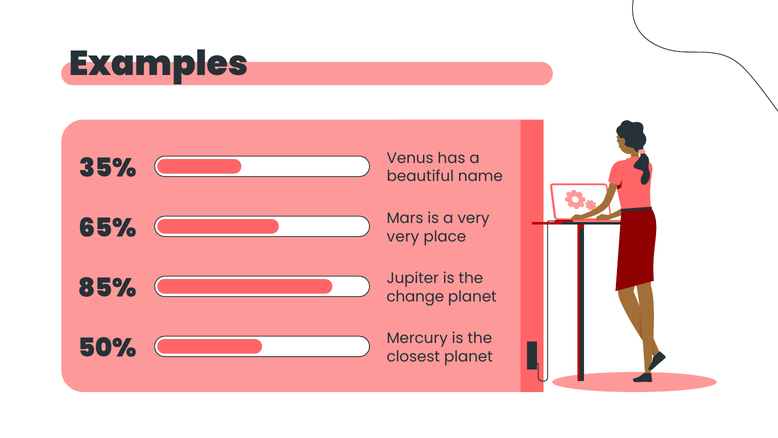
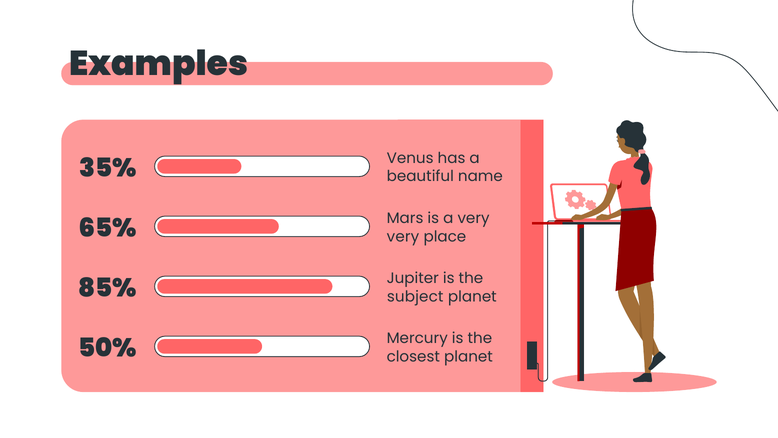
change: change -> subject
